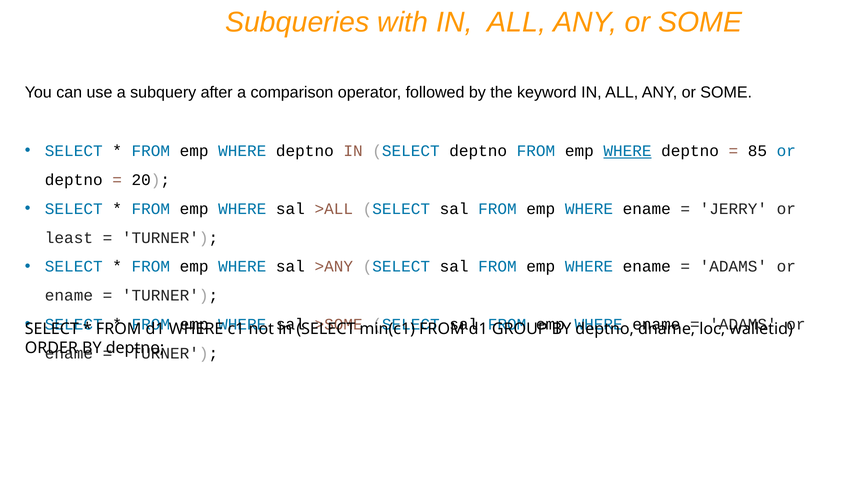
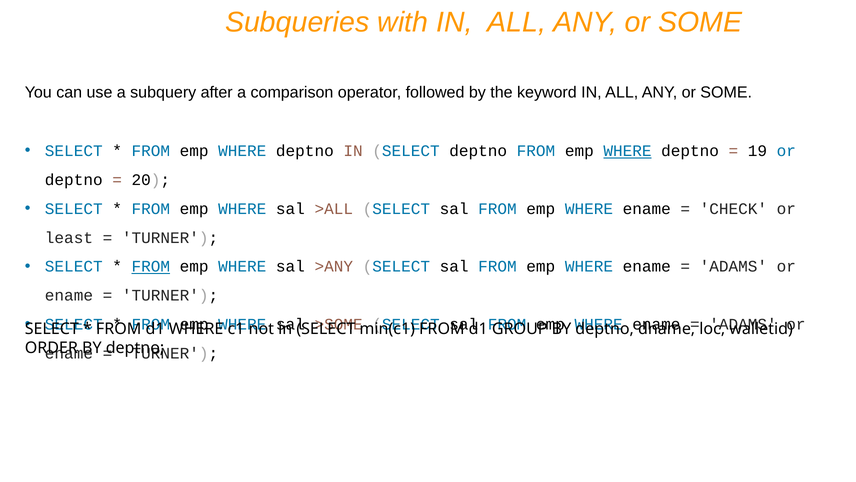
85: 85 -> 19
JERRY: JERRY -> CHECK
FROM at (151, 266) underline: none -> present
